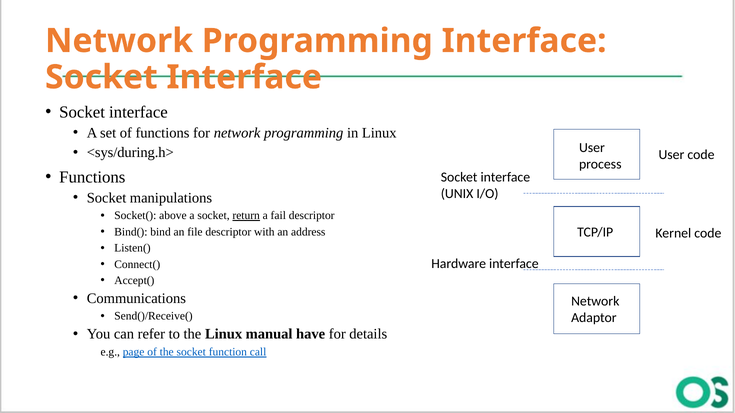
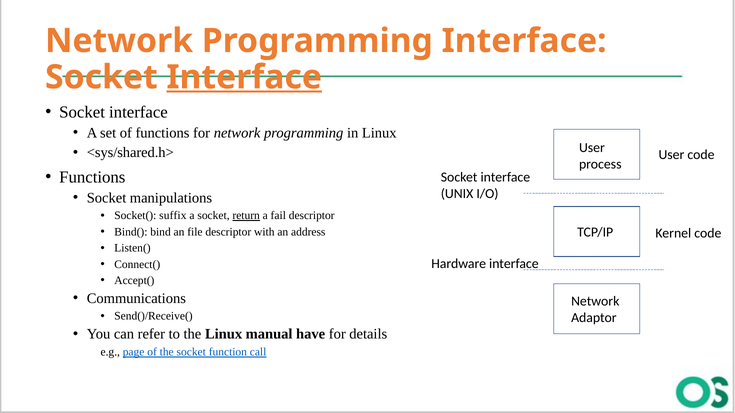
Interface at (244, 77) underline: none -> present
<sys/during.h>: <sys/during.h> -> <sys/shared.h>
above: above -> suffix
